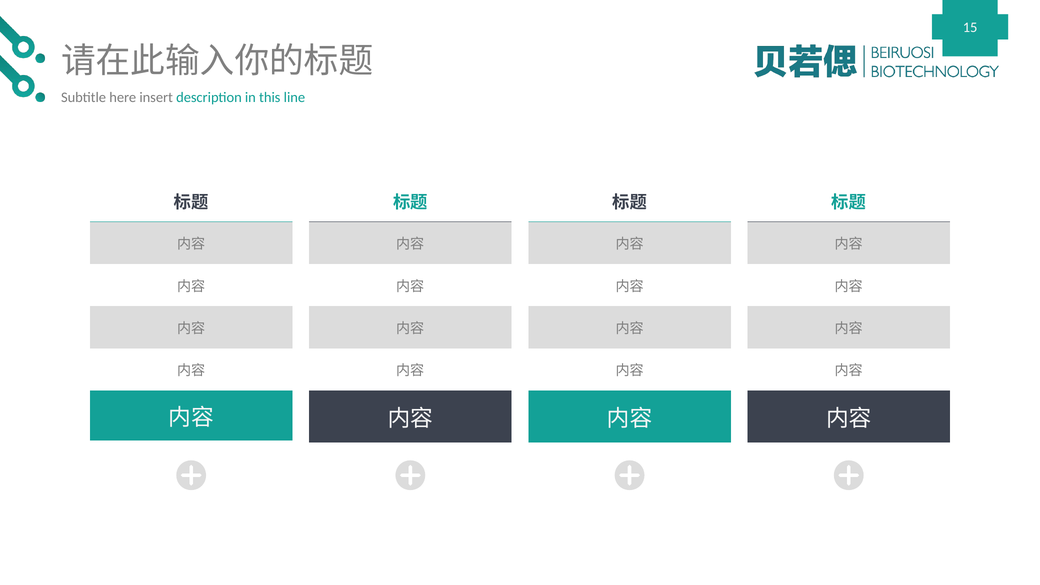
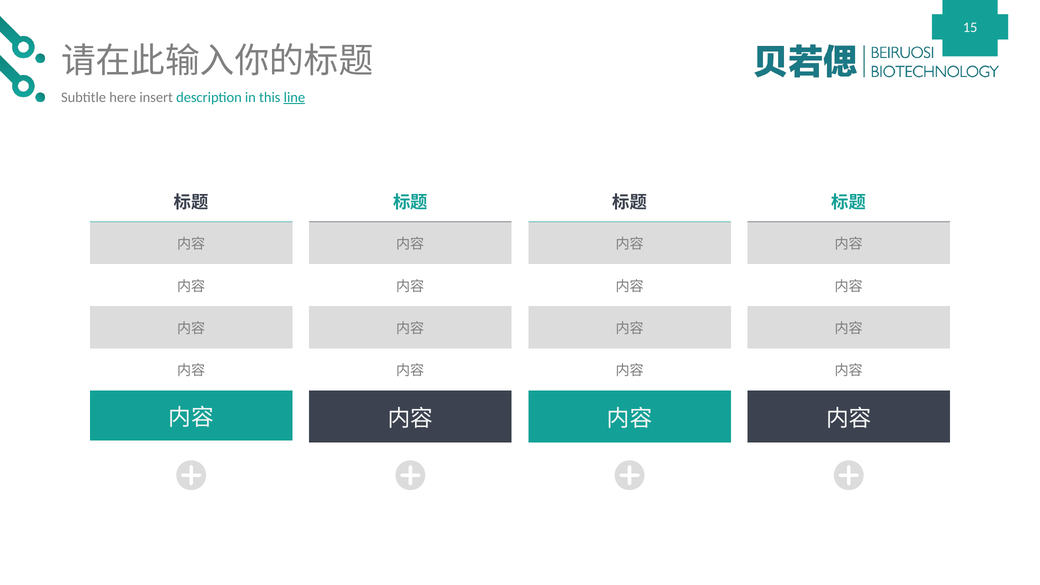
line underline: none -> present
